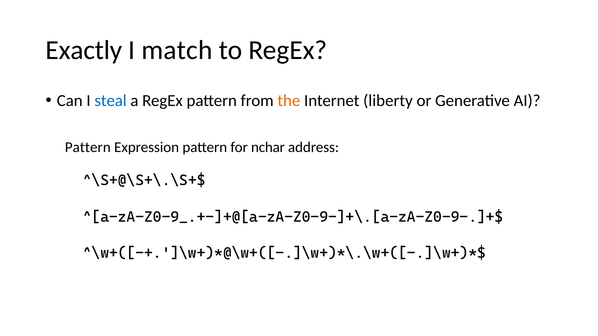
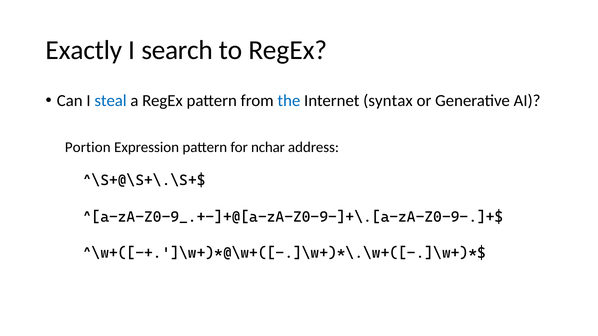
match: match -> search
the colour: orange -> blue
liberty: liberty -> syntax
Pattern at (88, 147): Pattern -> Portion
